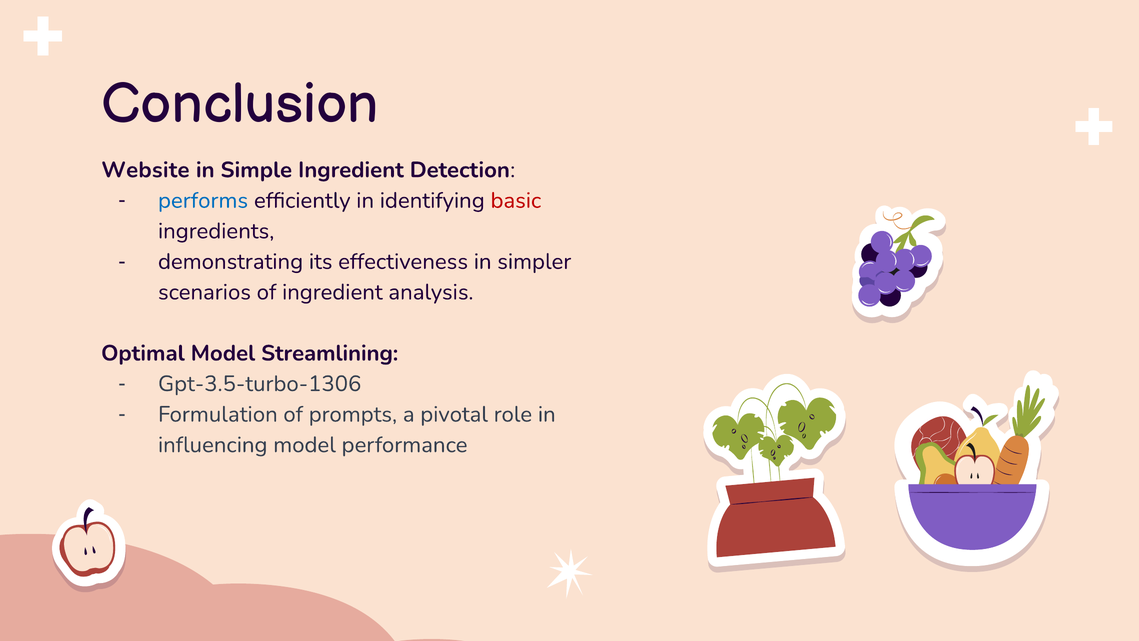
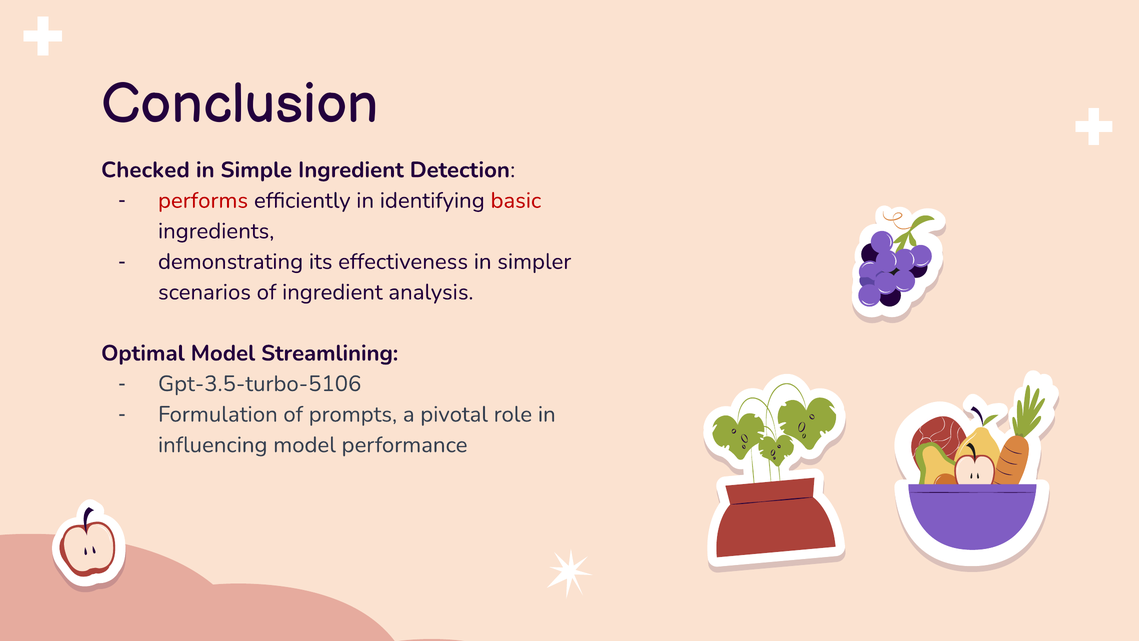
Website: Website -> Checked
performs colour: blue -> red
Gpt-3.5-turbo-1306: Gpt-3.5-turbo-1306 -> Gpt-3.5-turbo-5106
